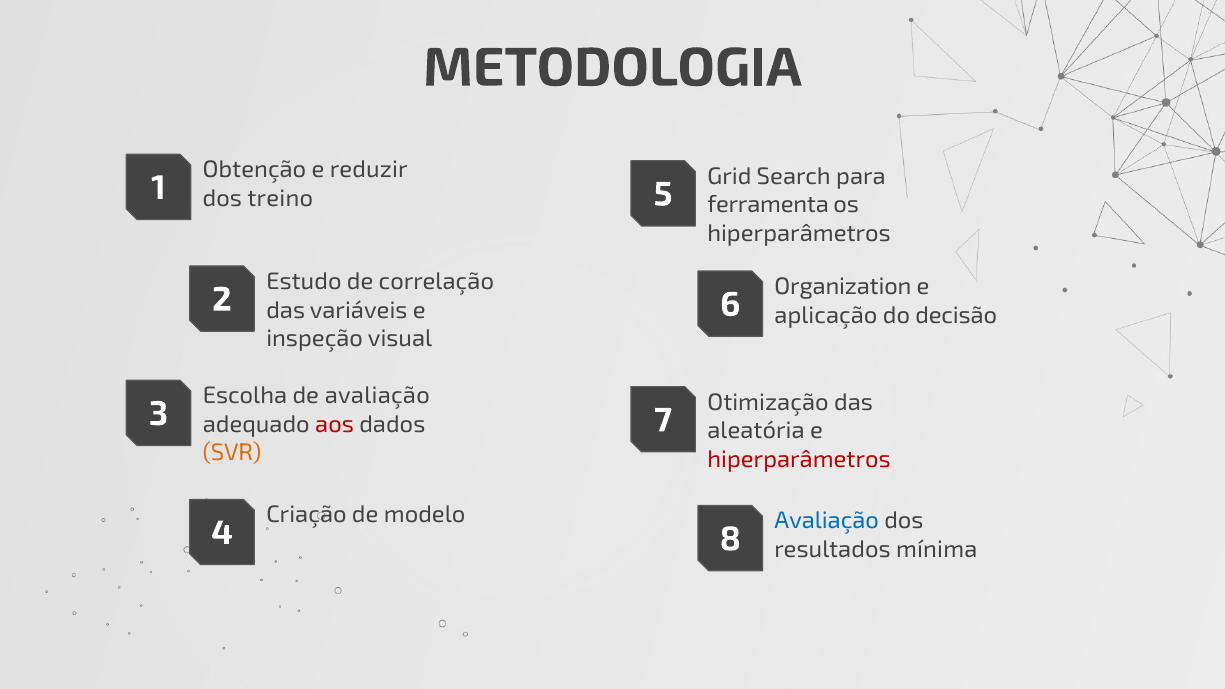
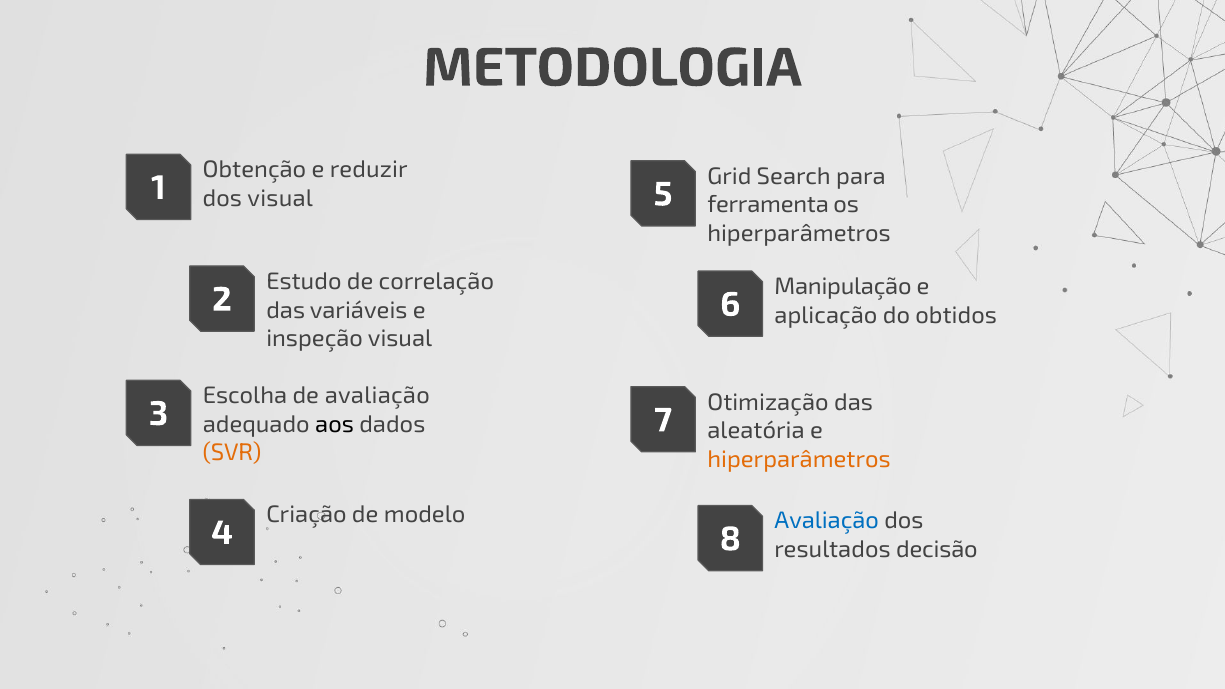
dos treino: treino -> visual
Organization: Organization -> Manipulação
decisão: decisão -> obtidos
aos colour: red -> black
hiperparâmetros at (799, 459) colour: red -> orange
mínima: mínima -> decisão
